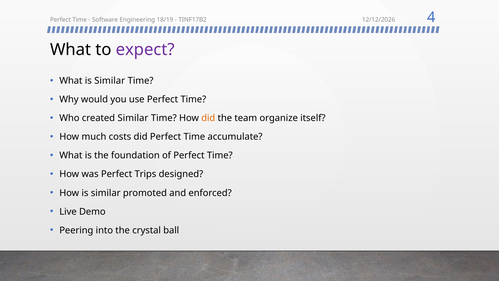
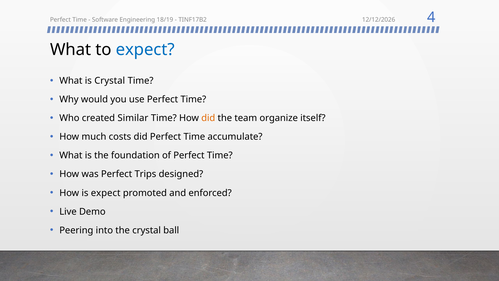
expect at (145, 50) colour: purple -> blue
What is Similar: Similar -> Crystal
How is similar: similar -> expect
